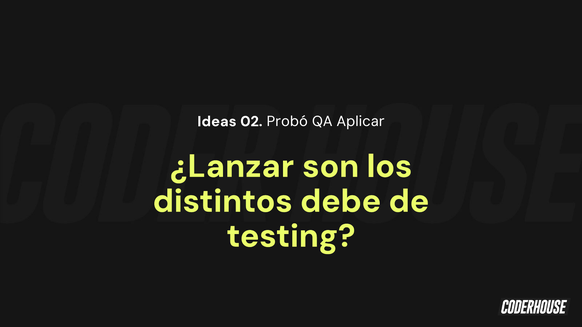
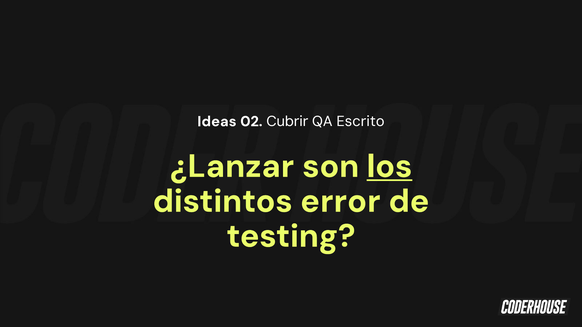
Probó: Probó -> Cubrir
Aplicar: Aplicar -> Escrito
los underline: none -> present
debe: debe -> error
